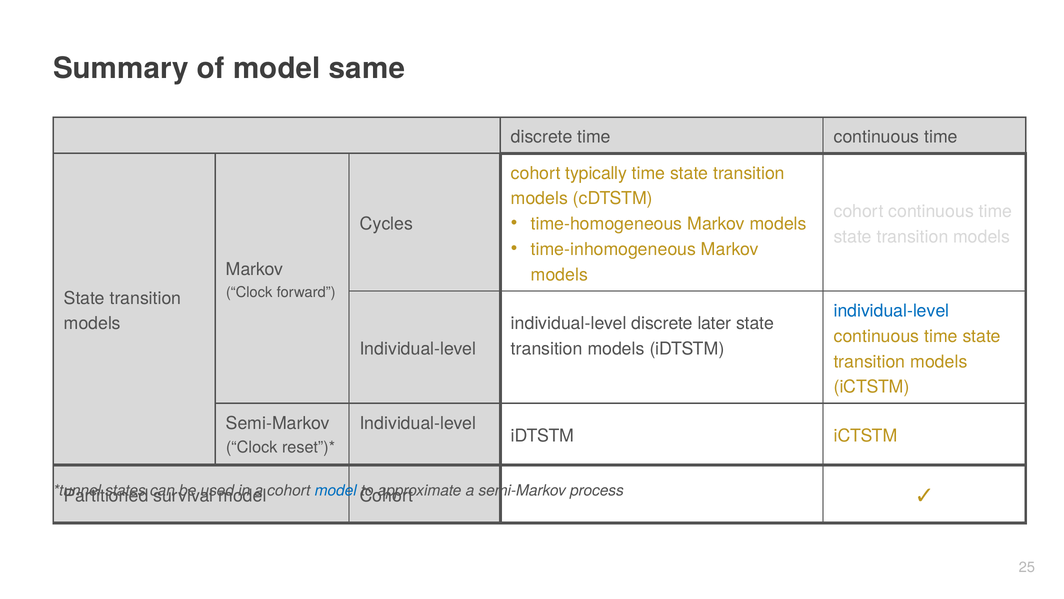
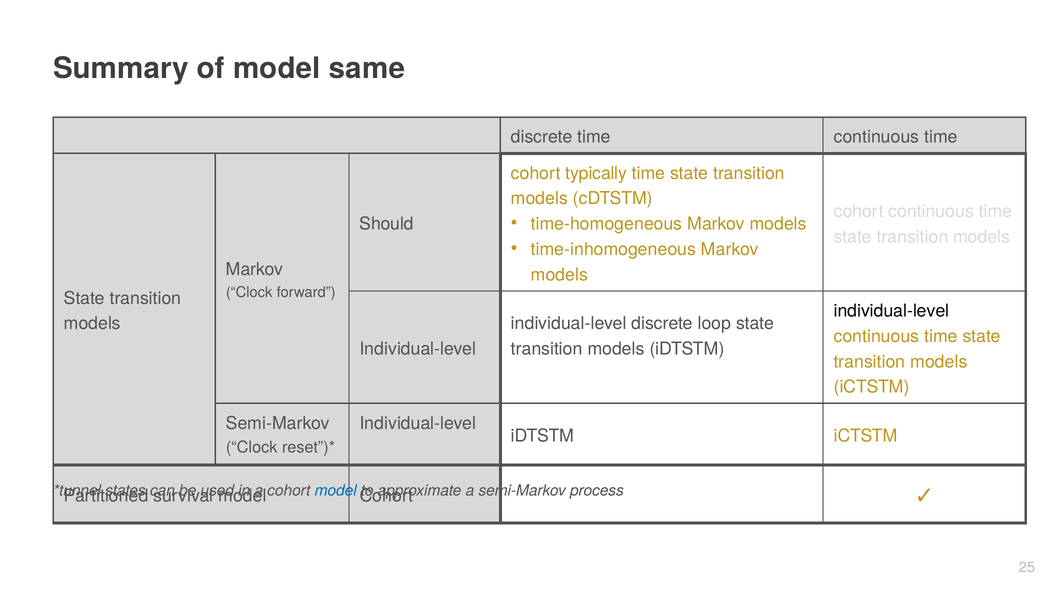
Cycles: Cycles -> Should
individual-level at (892, 311) colour: blue -> black
later: later -> loop
